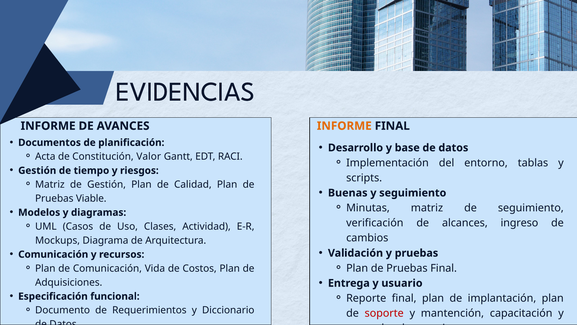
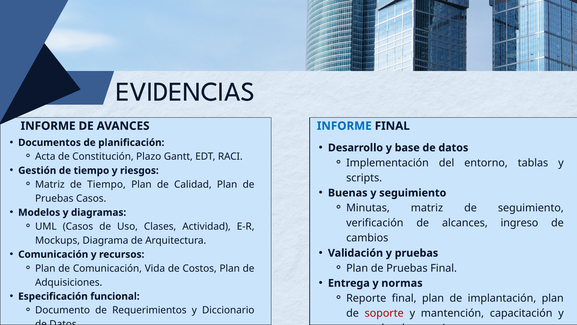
INFORME at (344, 126) colour: orange -> blue
Valor: Valor -> Plazo
Matriz de Gestión: Gestión -> Tiempo
Pruebas Viable: Viable -> Casos
y usuario: usuario -> normas
